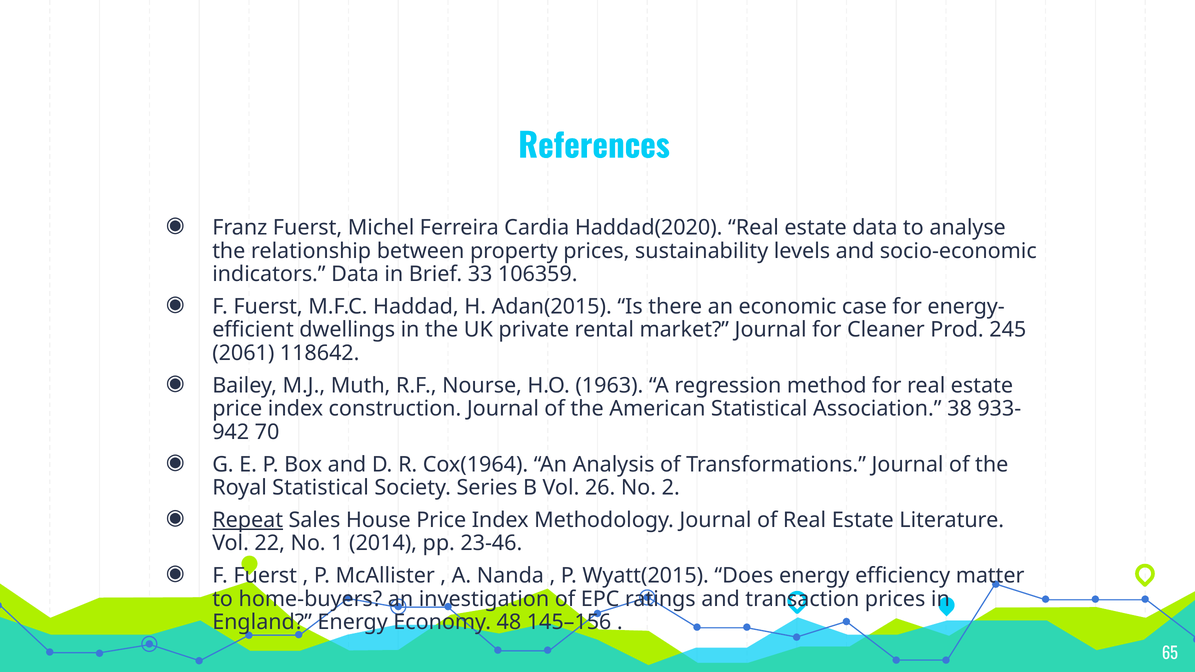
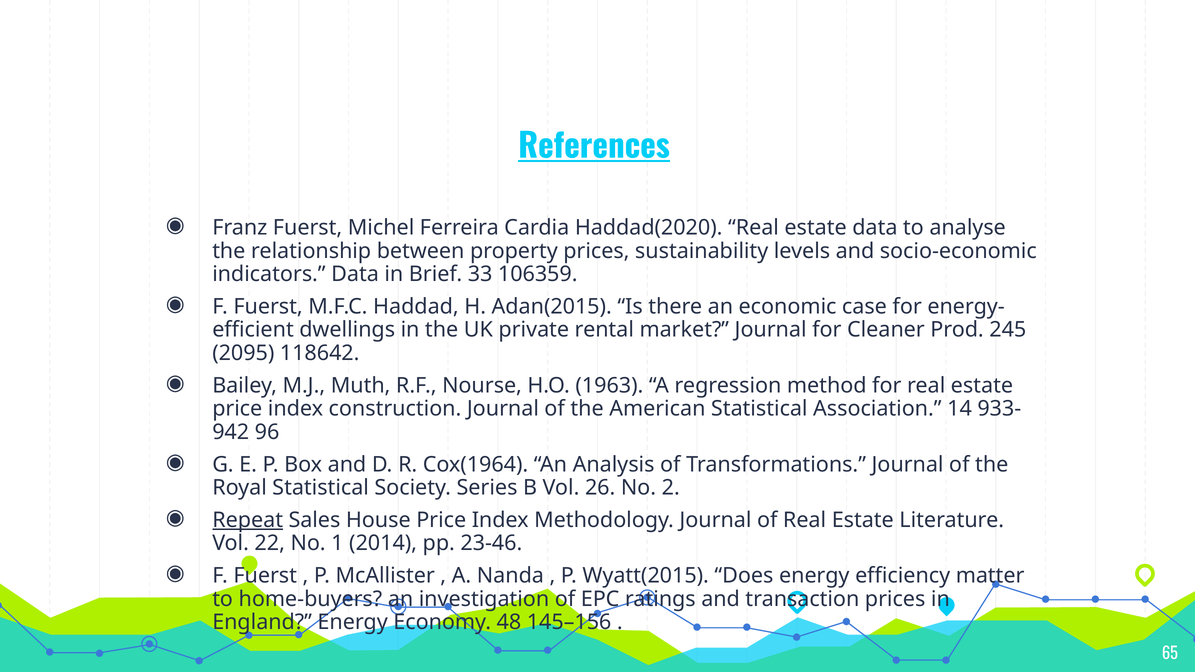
References underline: none -> present
2061: 2061 -> 2095
38: 38 -> 14
70: 70 -> 96
